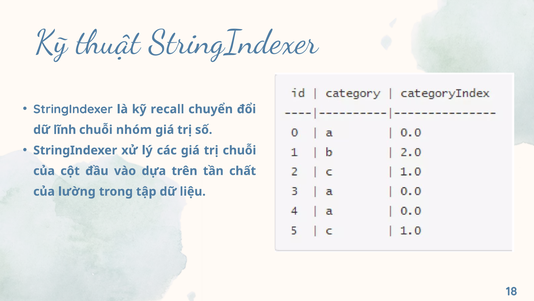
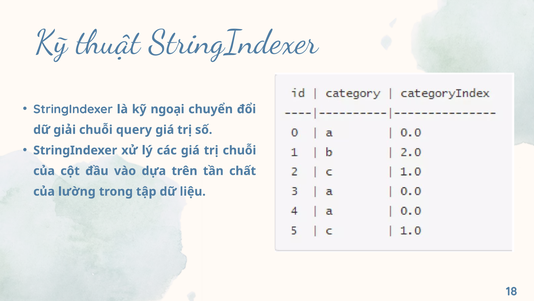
recall: recall -> ngoại
lĩnh: lĩnh -> giải
nhóm: nhóm -> query
